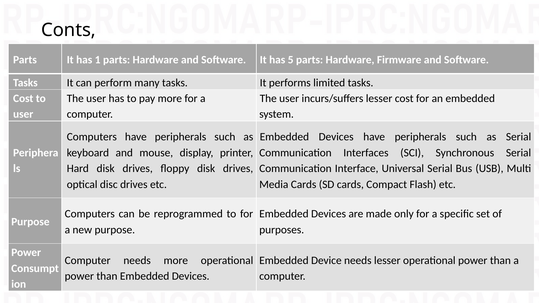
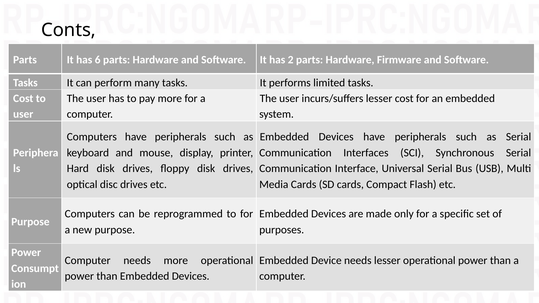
1: 1 -> 6
5: 5 -> 2
